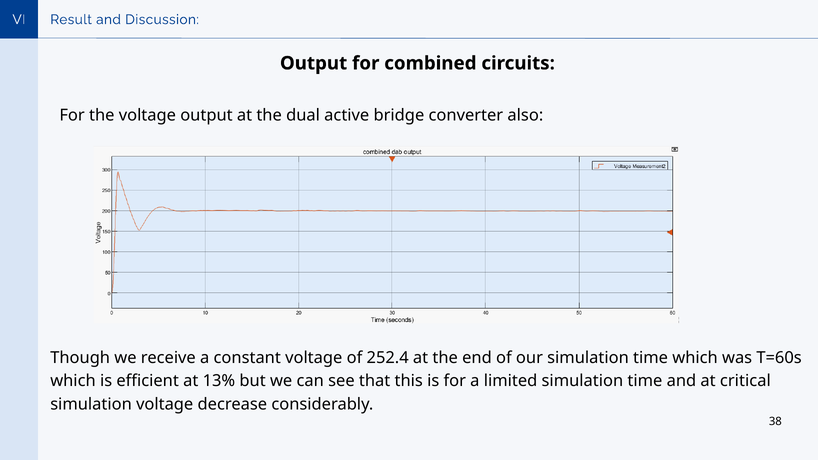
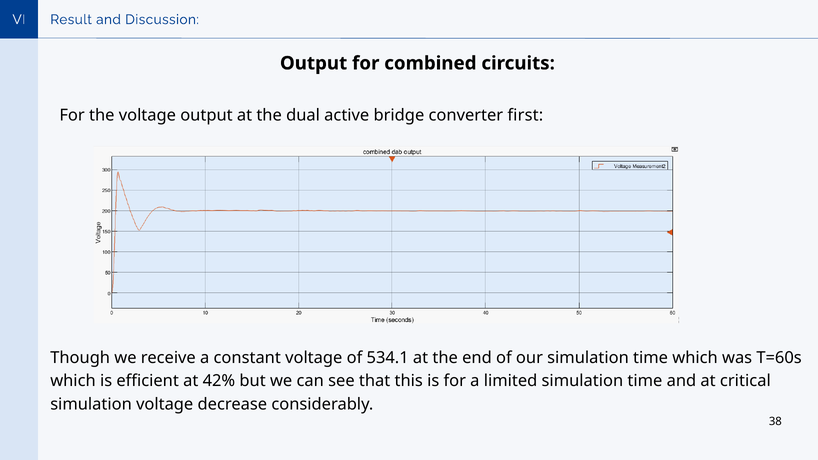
also: also -> first
252.4: 252.4 -> 534.1
13%: 13% -> 42%
